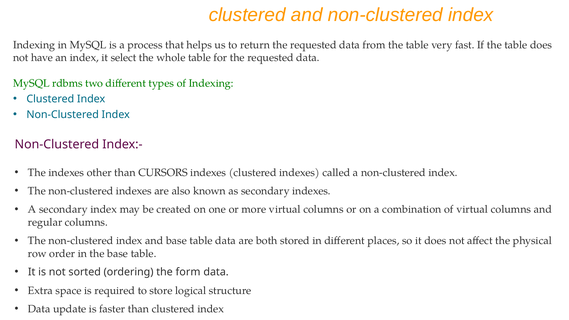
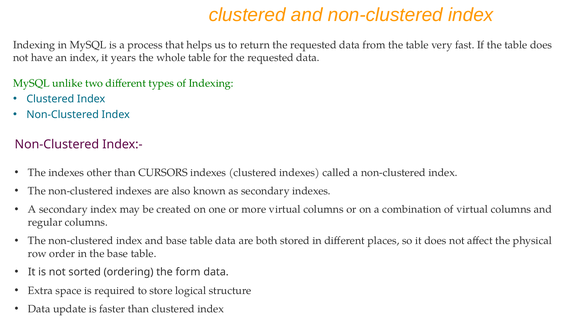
select: select -> years
rdbms: rdbms -> unlike
